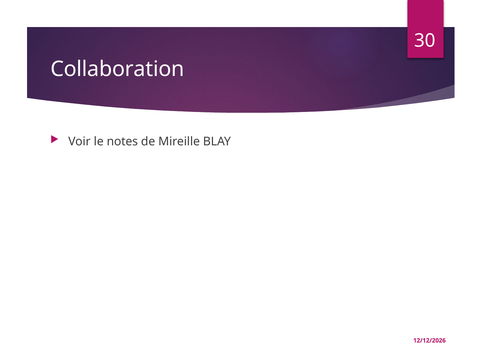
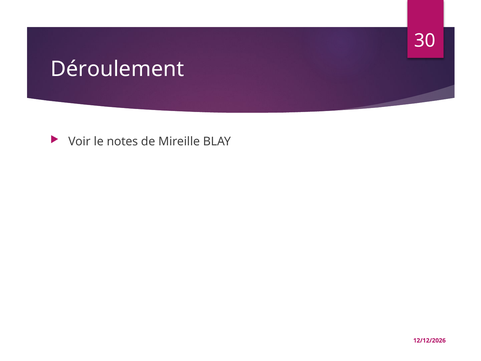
Collaboration: Collaboration -> Déroulement
